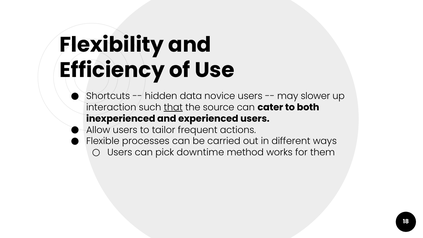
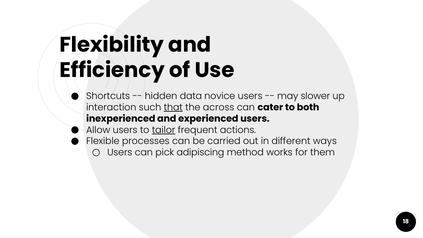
source: source -> across
tailor underline: none -> present
downtime: downtime -> adipiscing
